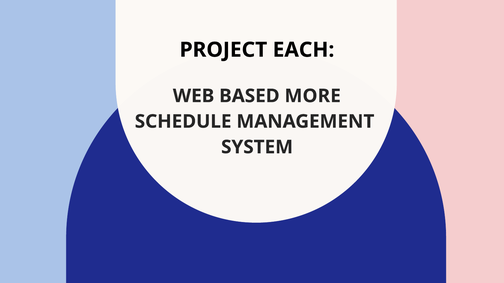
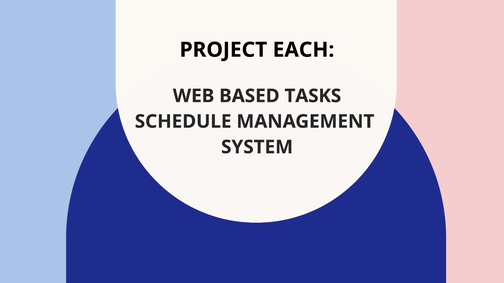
MORE: MORE -> TASKS
